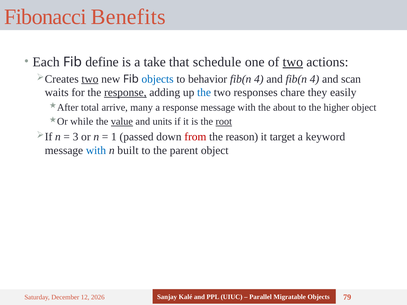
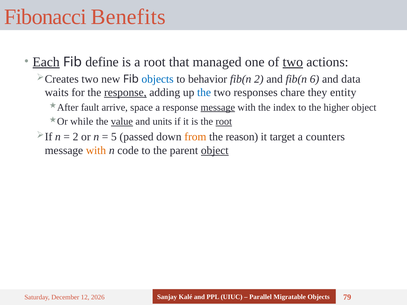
Each underline: none -> present
a take: take -> root
schedule: schedule -> managed
two at (90, 79) underline: present -> none
4 at (259, 79): 4 -> 2
and fib(n 4: 4 -> 6
scan: scan -> data
easily: easily -> entity
total: total -> fault
many: many -> space
message at (218, 107) underline: none -> present
about: about -> index
3 at (76, 137): 3 -> 2
1: 1 -> 5
from colour: red -> orange
keyword: keyword -> counters
with at (96, 150) colour: blue -> orange
built: built -> code
object at (215, 150) underline: none -> present
